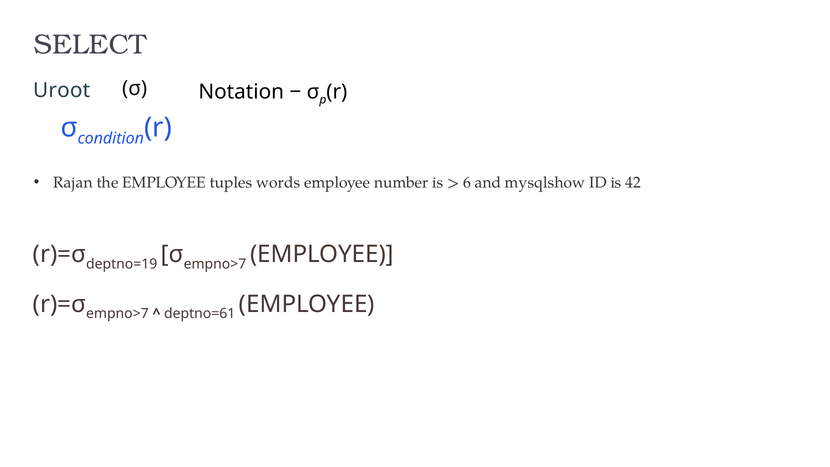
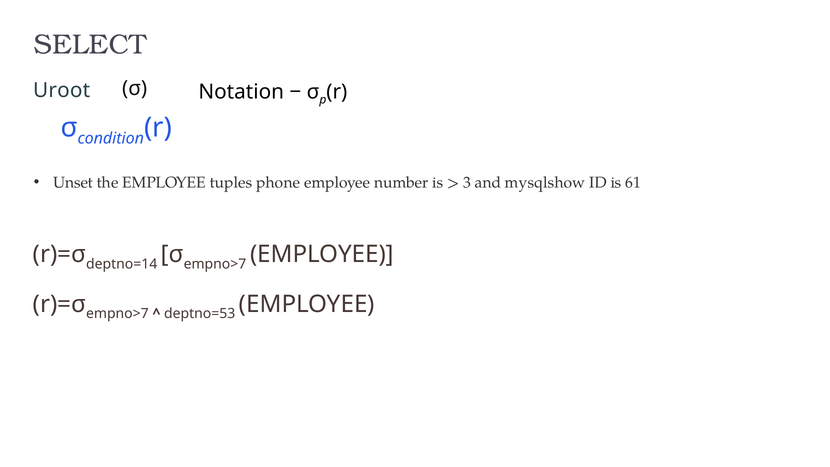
Rajan: Rajan -> Unset
words: words -> phone
6: 6 -> 3
42: 42 -> 61
deptno=19: deptno=19 -> deptno=14
deptno=61: deptno=61 -> deptno=53
